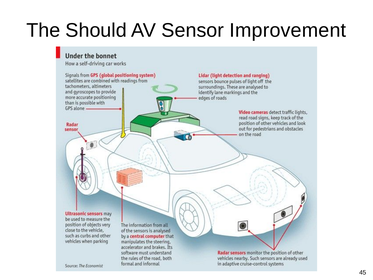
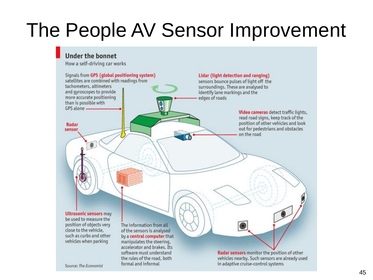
Should: Should -> People
